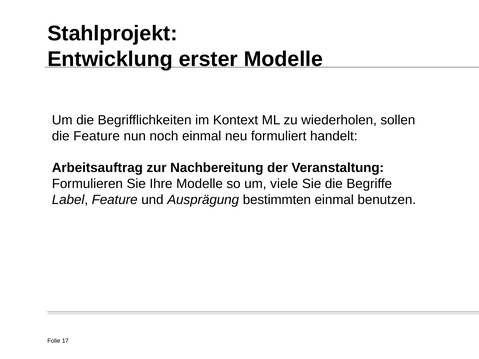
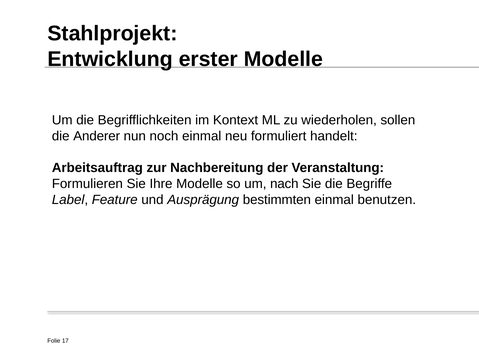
die Feature: Feature -> Anderer
viele: viele -> nach
